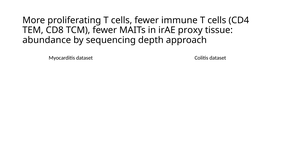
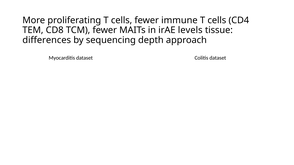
proxy: proxy -> levels
abundance: abundance -> differences
